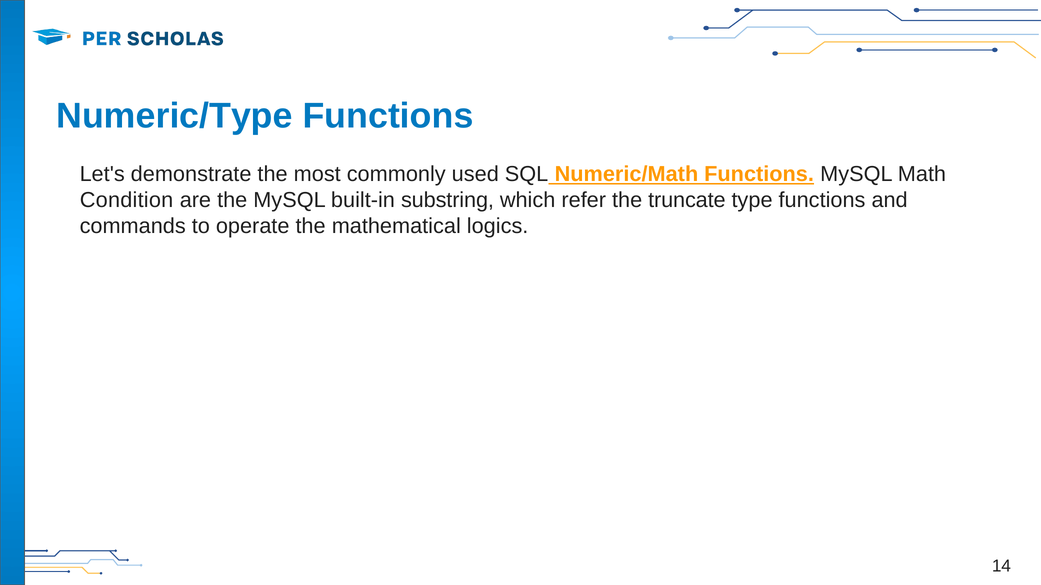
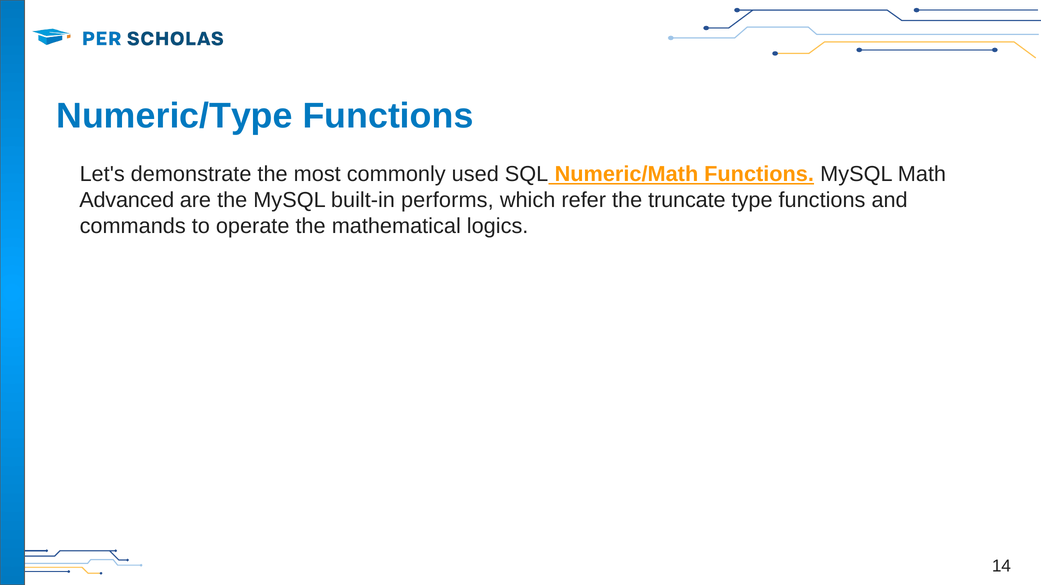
Condition: Condition -> Advanced
substring: substring -> performs
